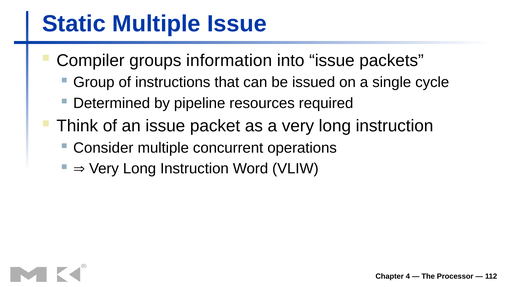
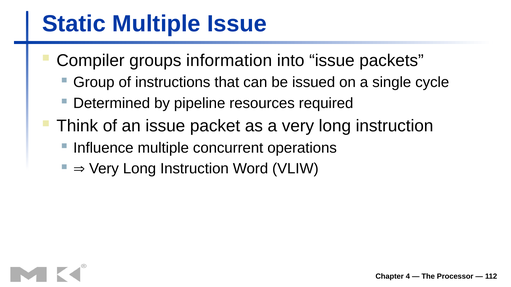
Consider: Consider -> Influence
